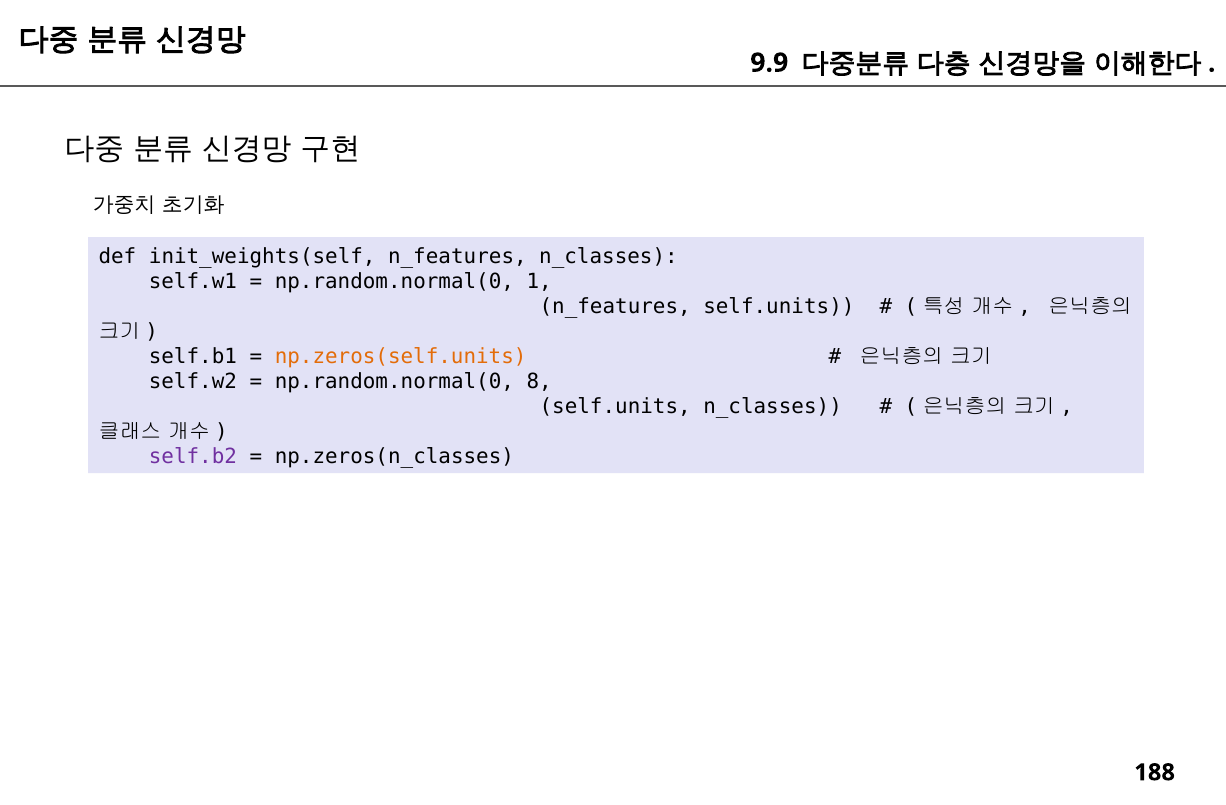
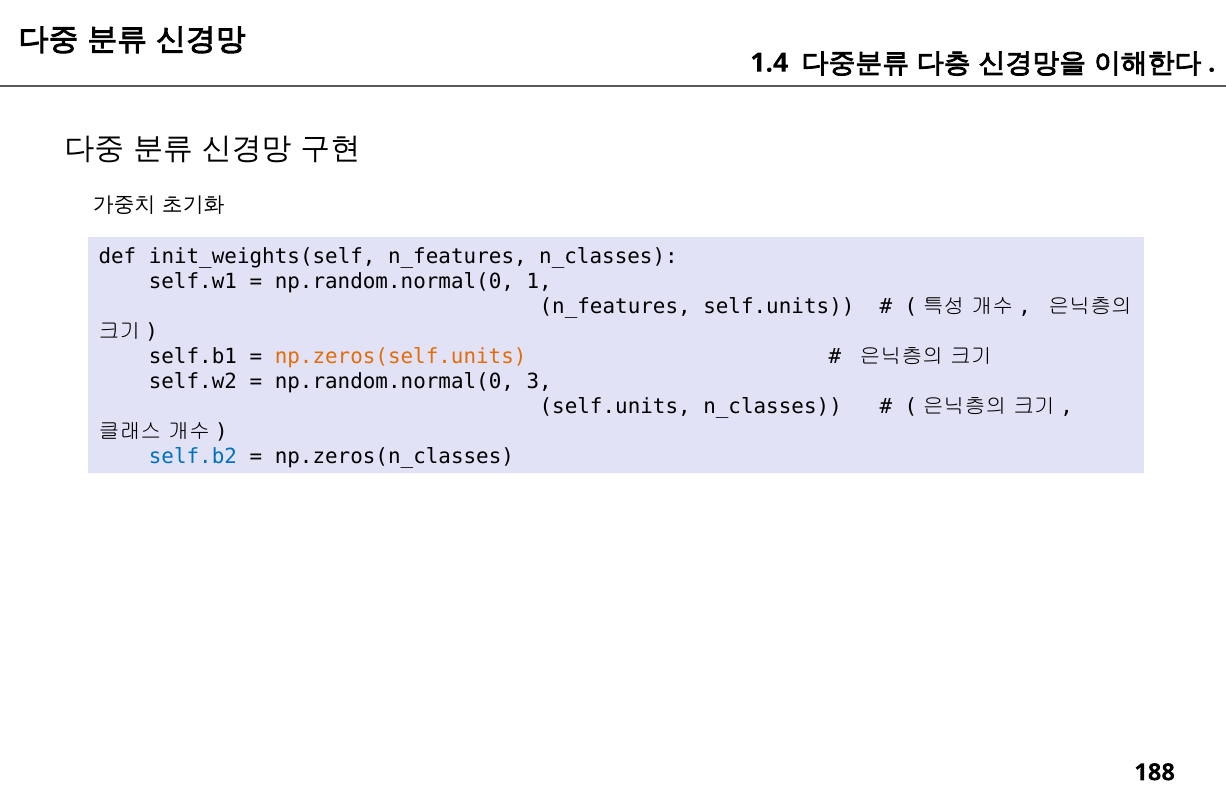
9.9: 9.9 -> 1.4
8: 8 -> 3
self.b2 colour: purple -> blue
